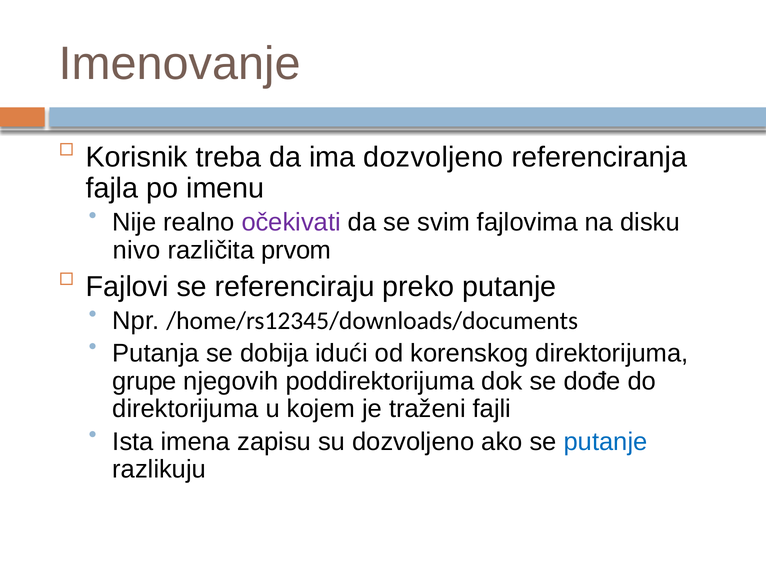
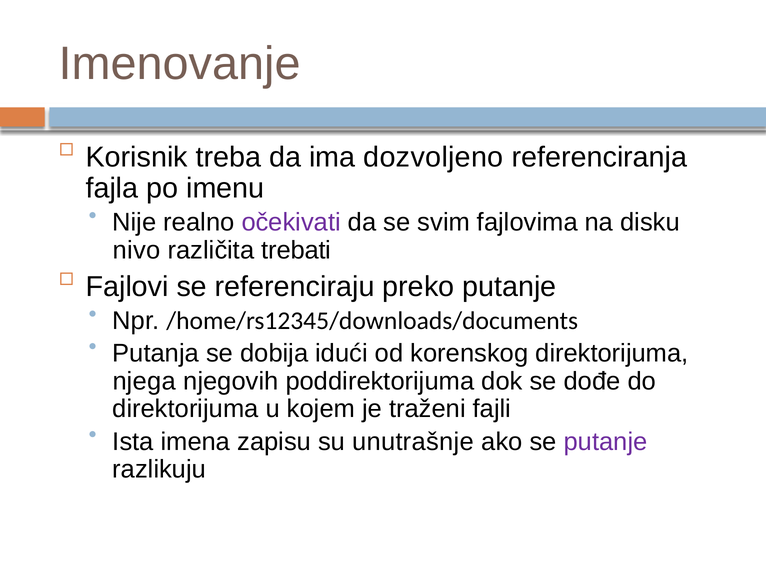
prvom: prvom -> trebati
grupe: grupe -> njega
su dozvoljeno: dozvoljeno -> unutrašnje
putanje at (606, 441) colour: blue -> purple
